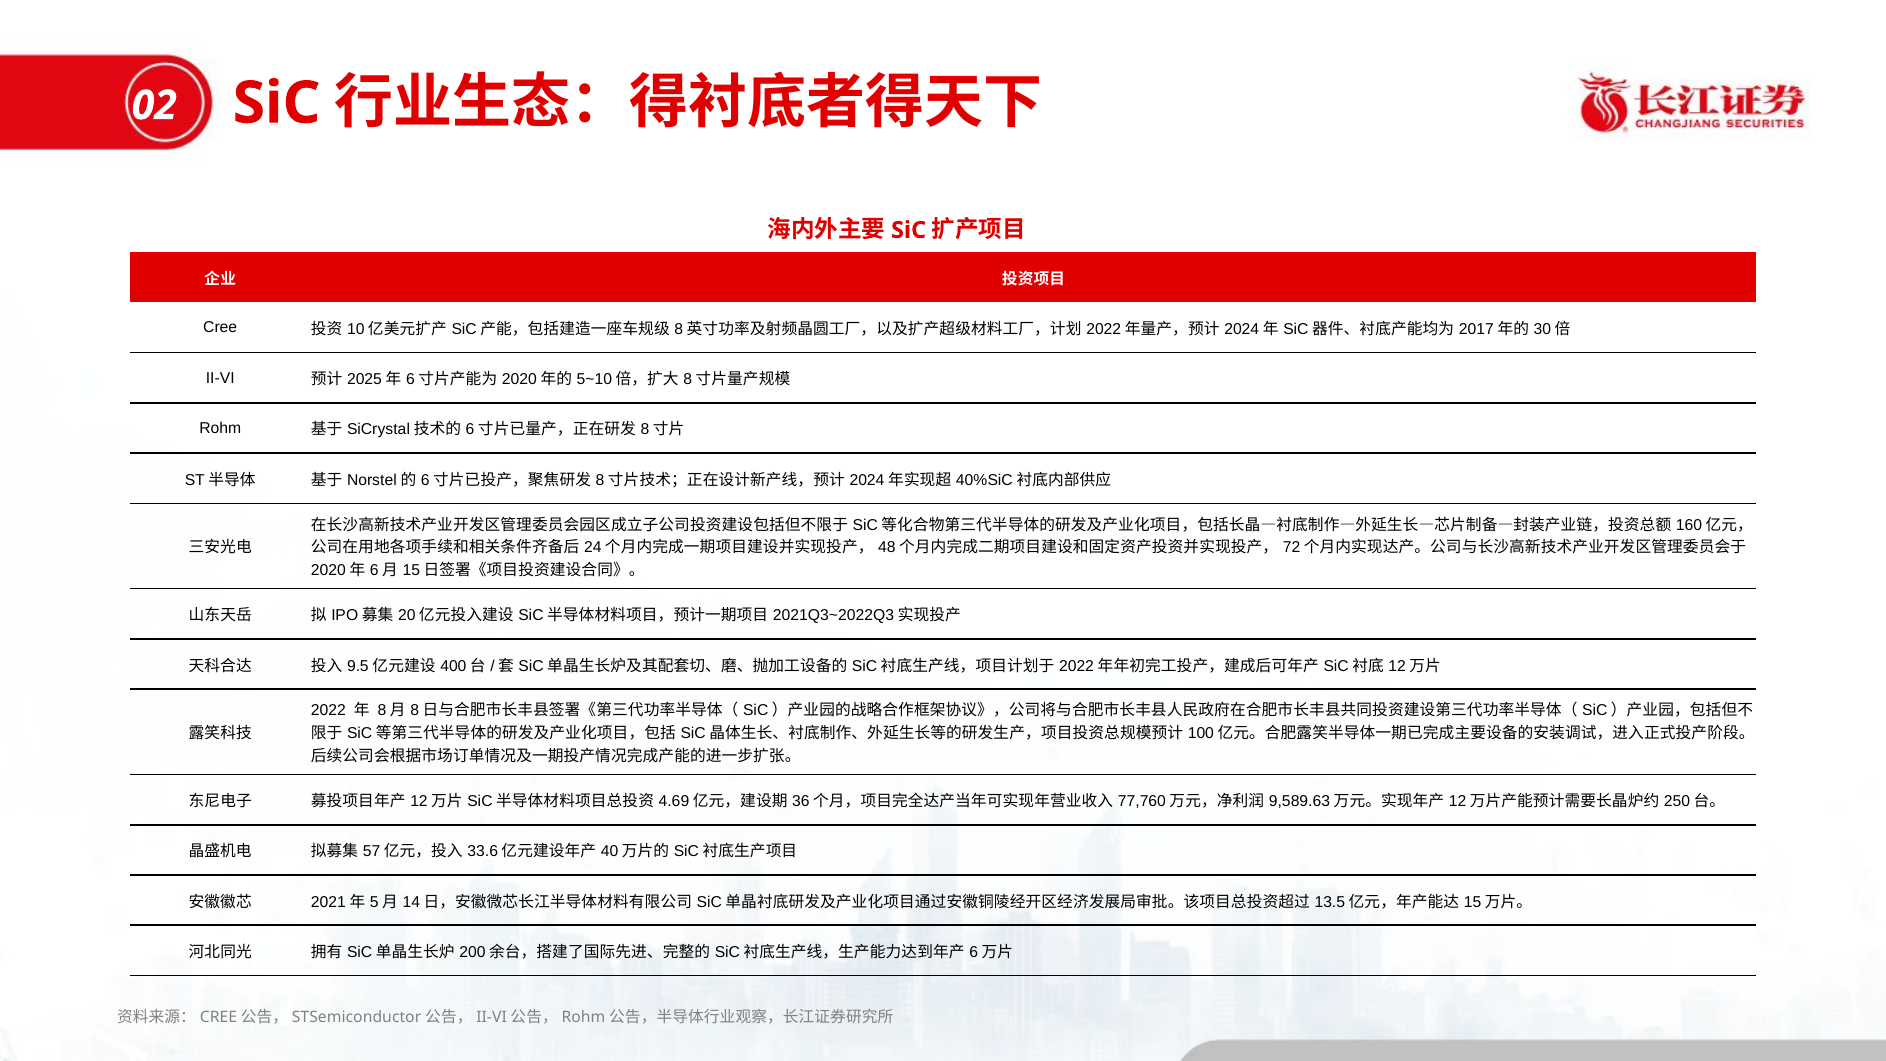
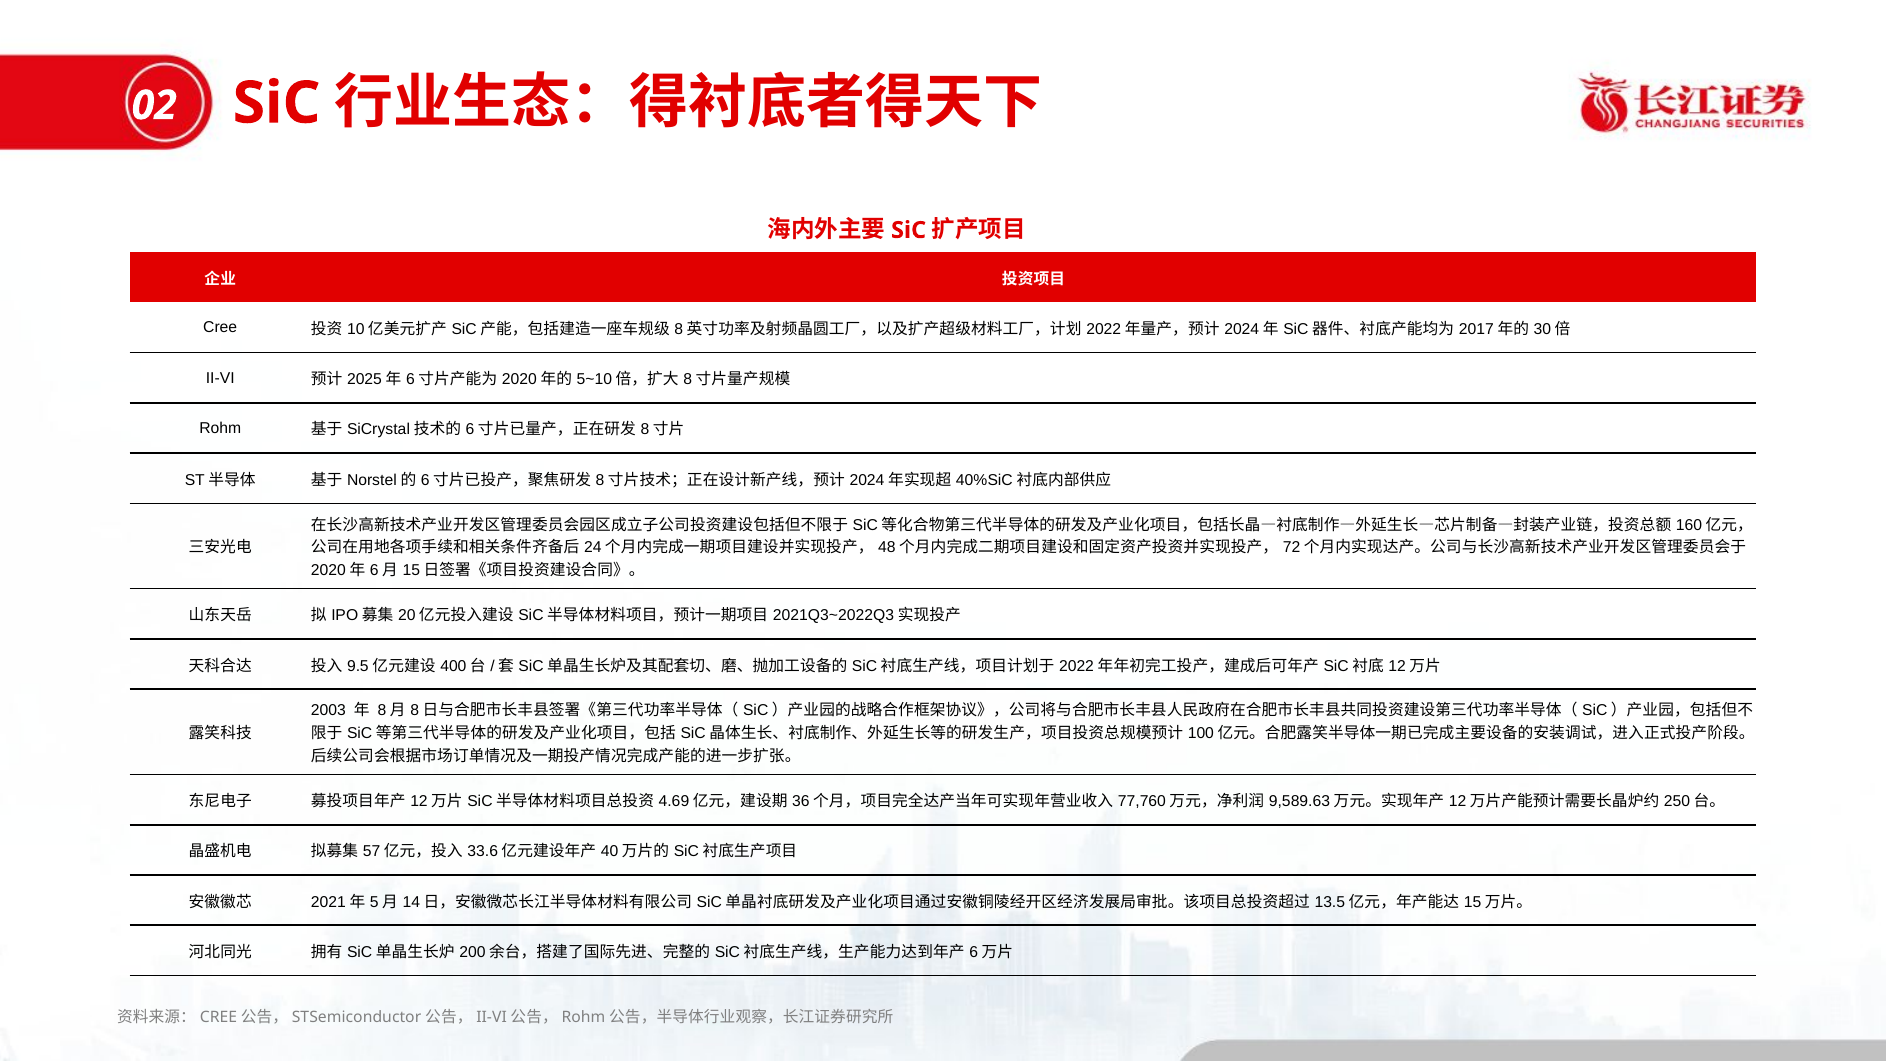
2022: 2022 -> 2003
